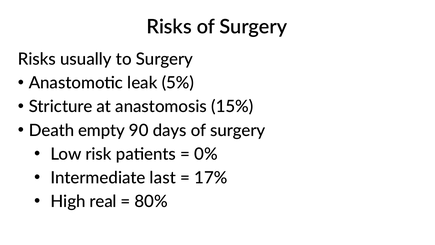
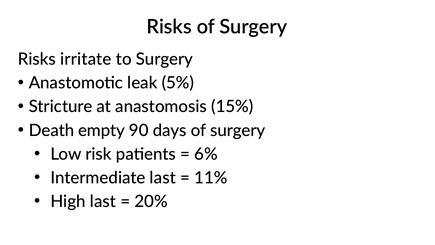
usually: usually -> irritate
0%: 0% -> 6%
17%: 17% -> 11%
High real: real -> last
80%: 80% -> 20%
